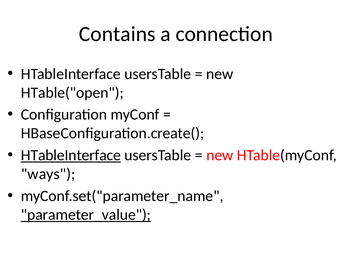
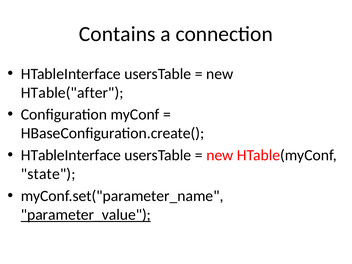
HTable("open: HTable("open -> HTable("after
HTableInterface at (71, 155) underline: present -> none
ways: ways -> state
